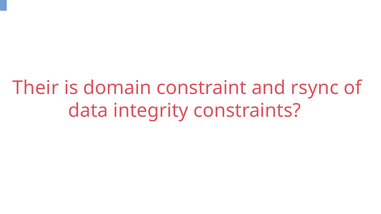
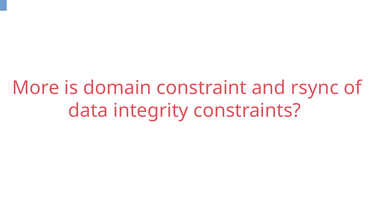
Their: Their -> More
